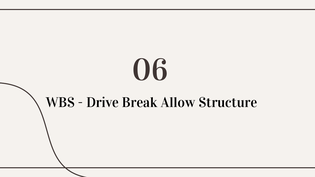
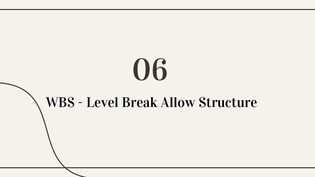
Drive: Drive -> Level
